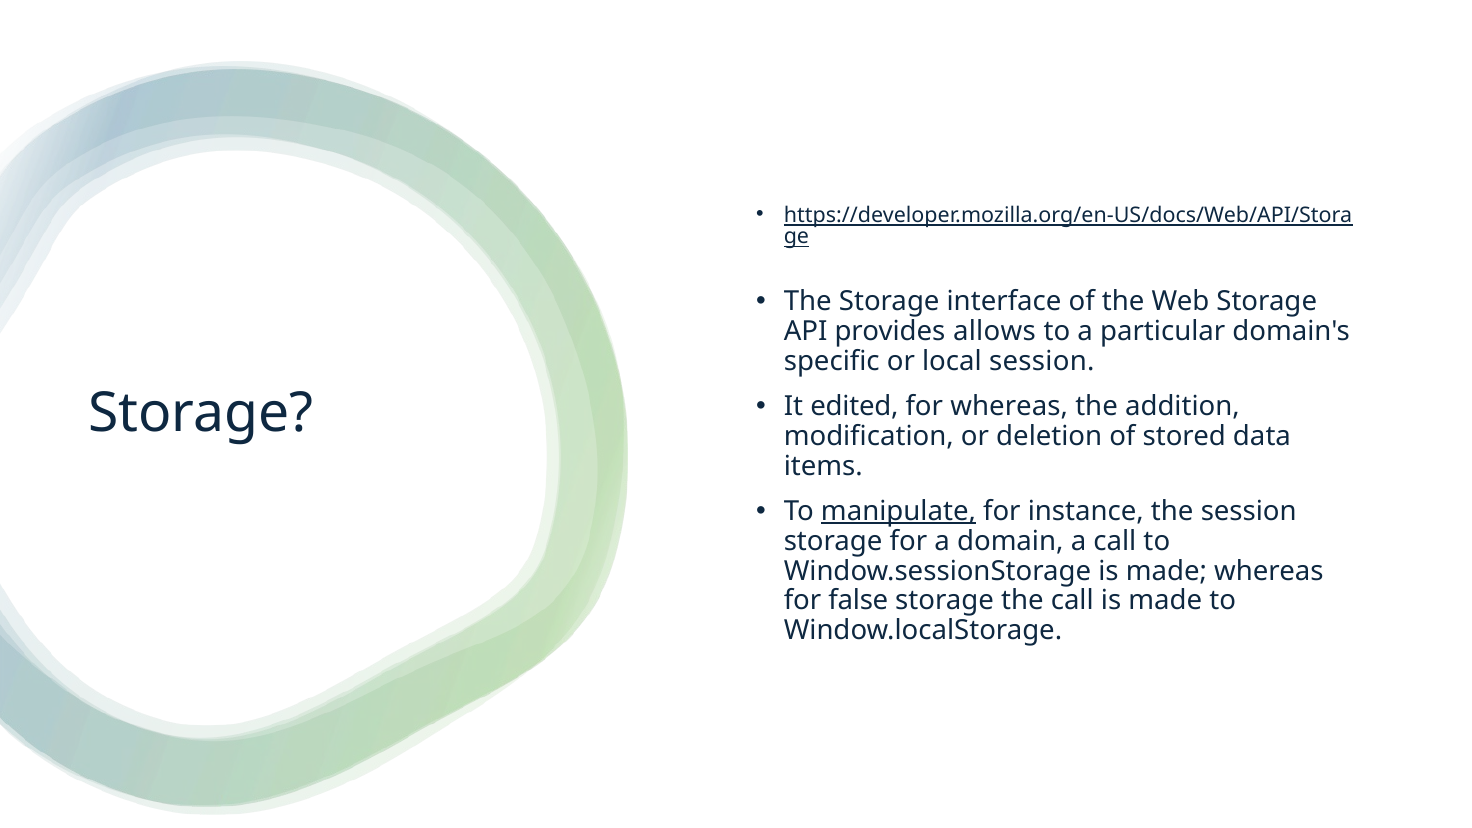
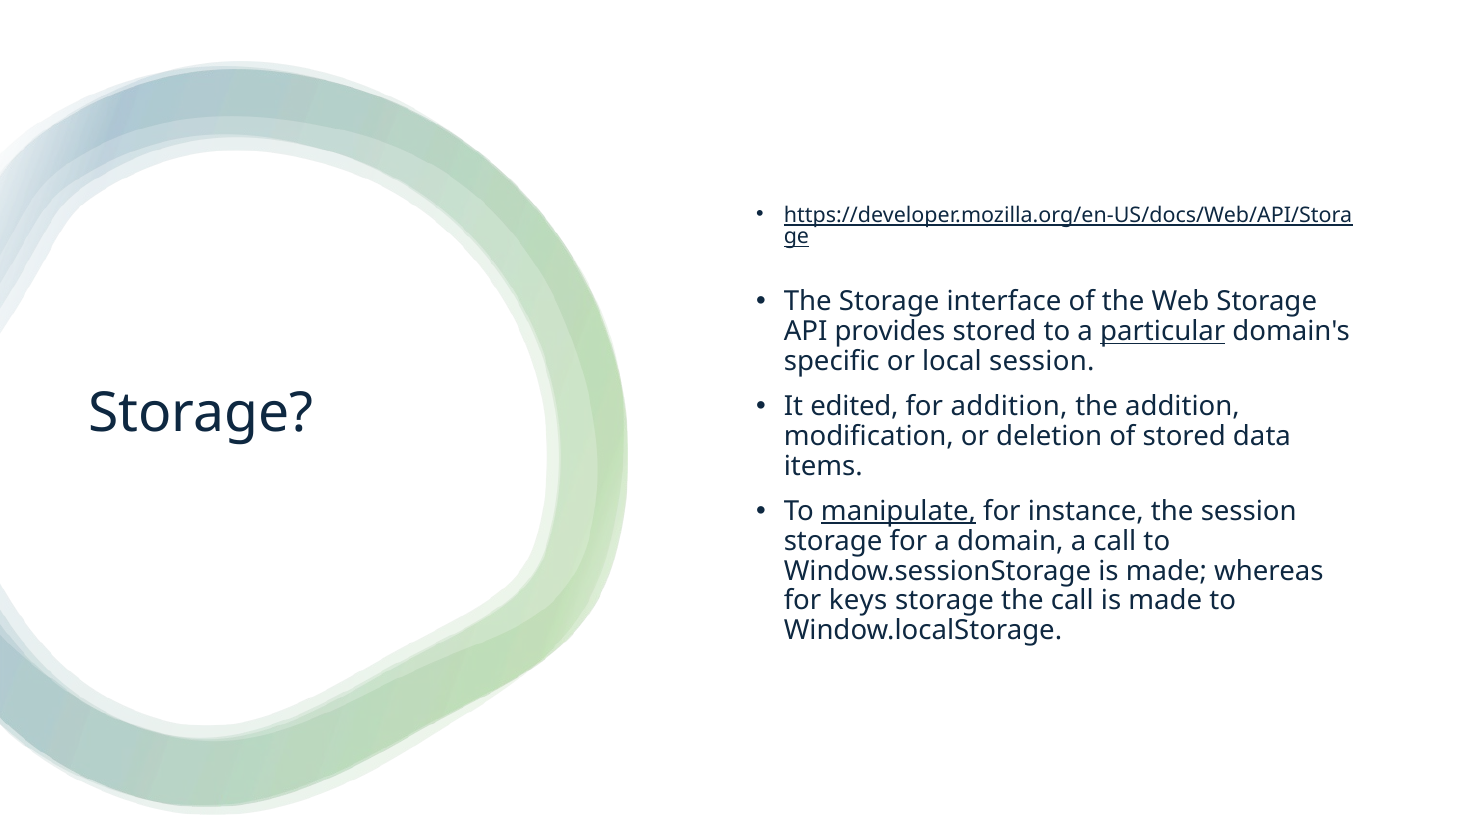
provides allows: allows -> stored
particular underline: none -> present
for whereas: whereas -> addition
false: false -> keys
